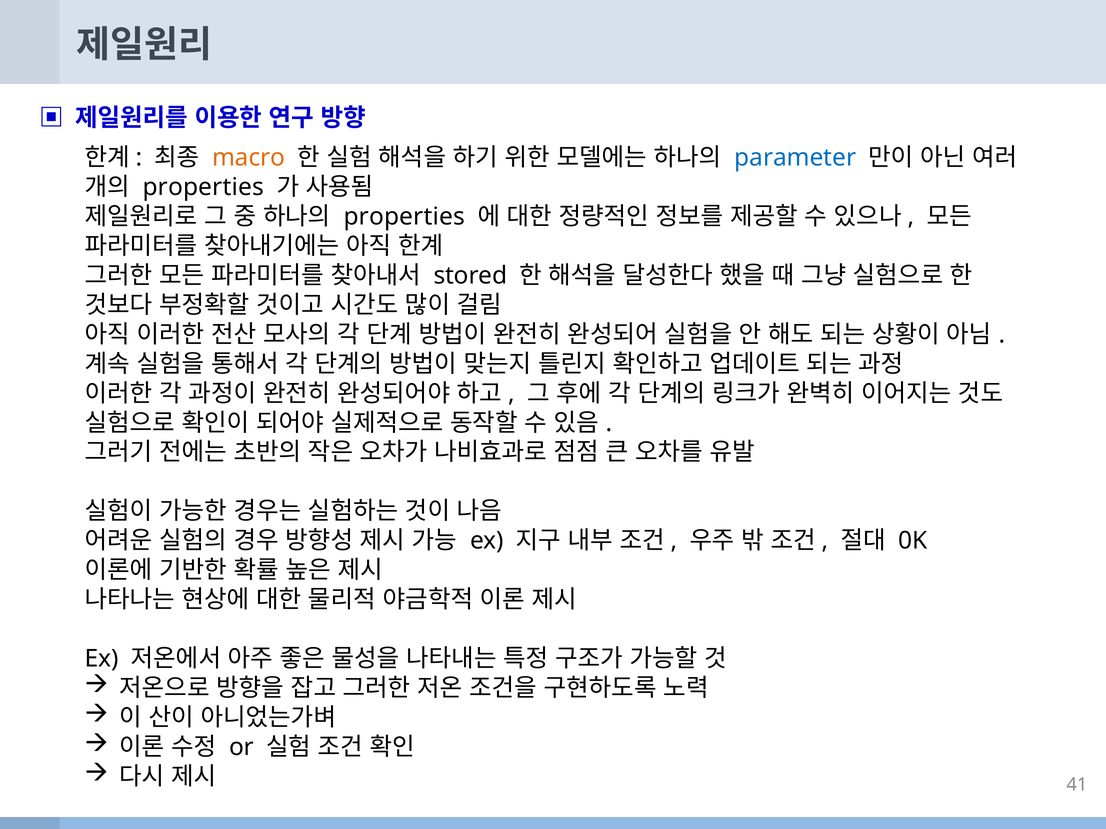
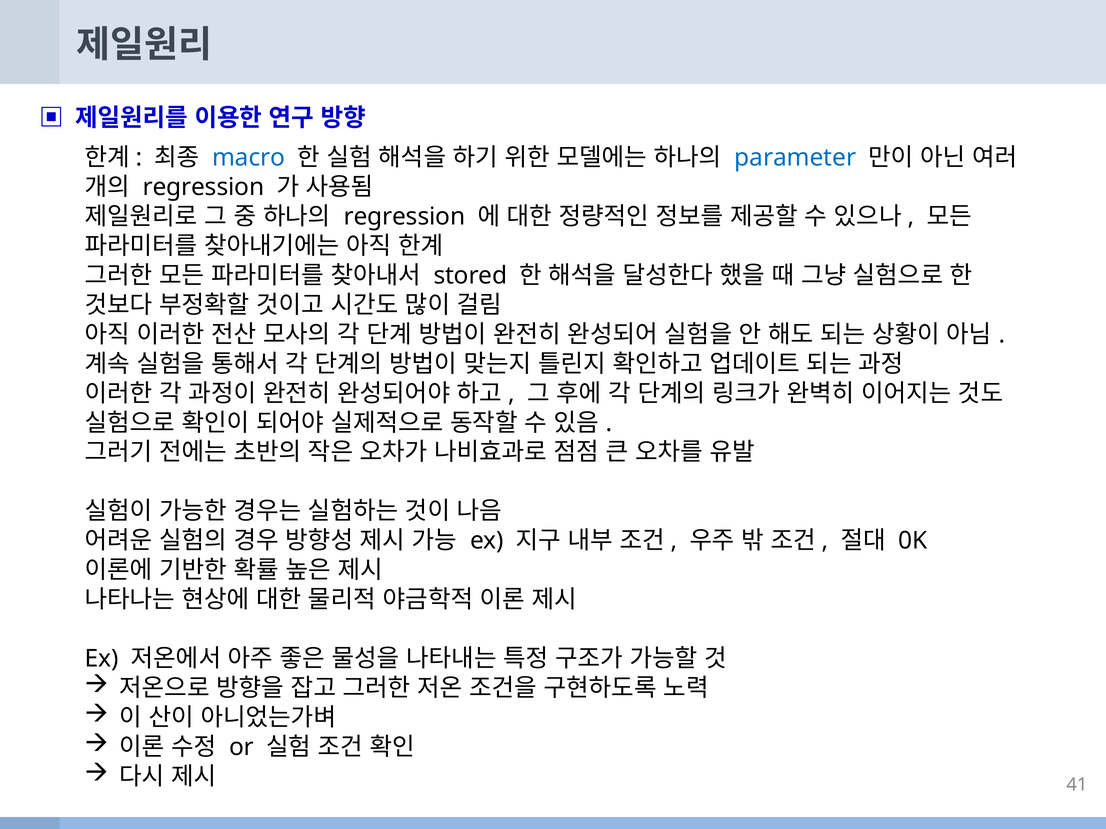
macro colour: orange -> blue
properties at (203, 187): properties -> regression
properties at (404, 217): properties -> regression
